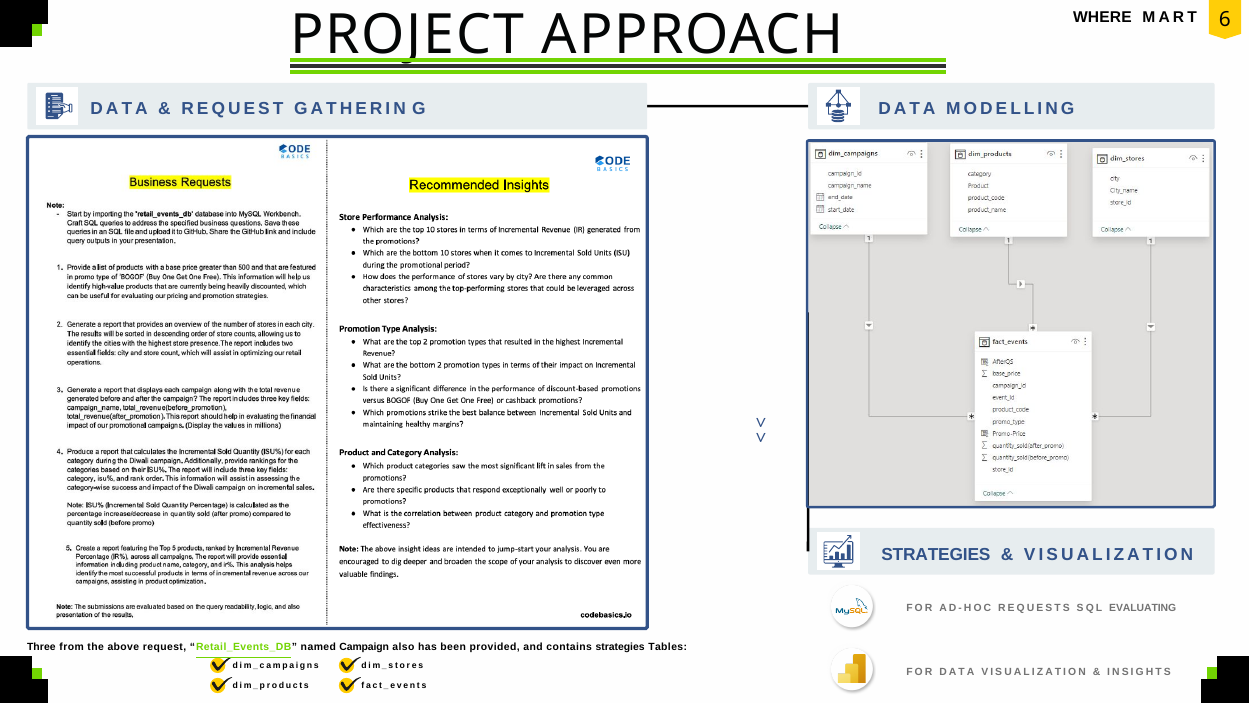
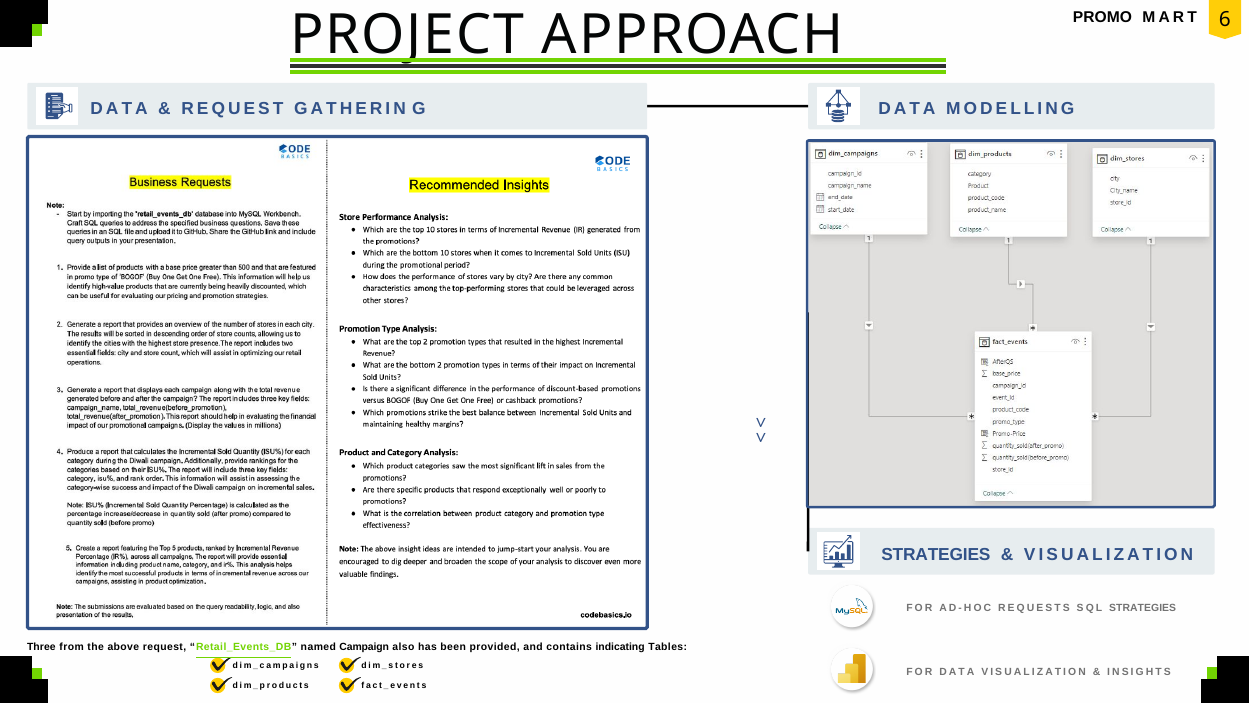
WHERE: WHERE -> PROMO
SQL EVALUATING: EVALUATING -> STRATEGIES
contains strategies: strategies -> indicating
